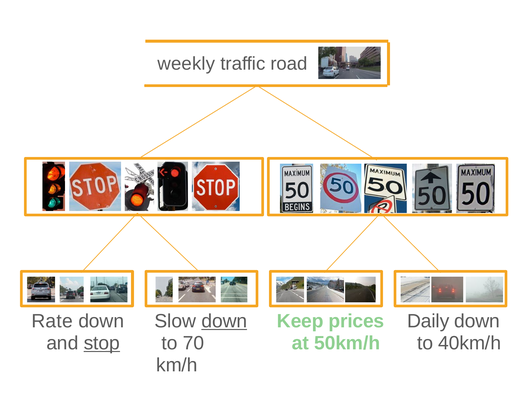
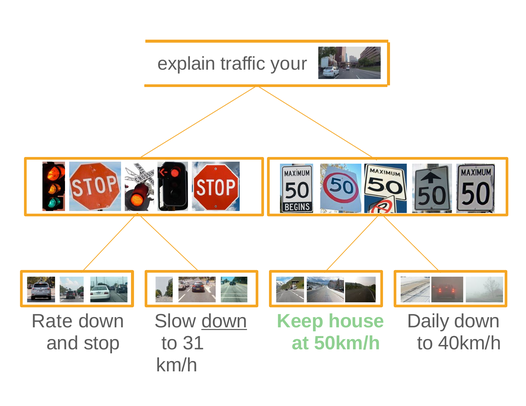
weekly: weekly -> explain
road: road -> your
prices: prices -> house
stop underline: present -> none
70: 70 -> 31
